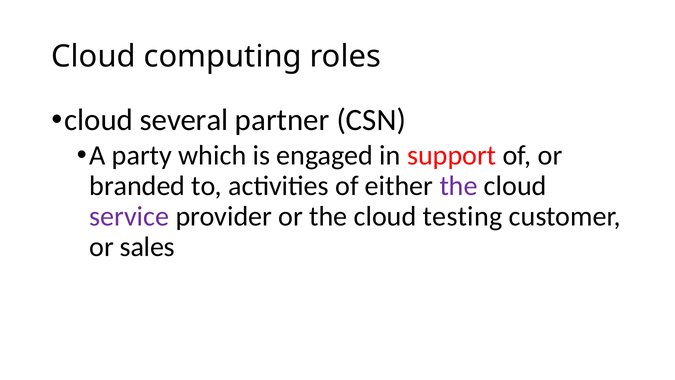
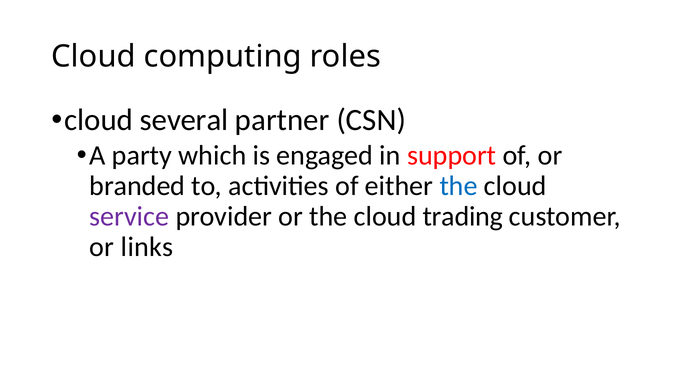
the at (459, 186) colour: purple -> blue
testing: testing -> trading
sales: sales -> links
